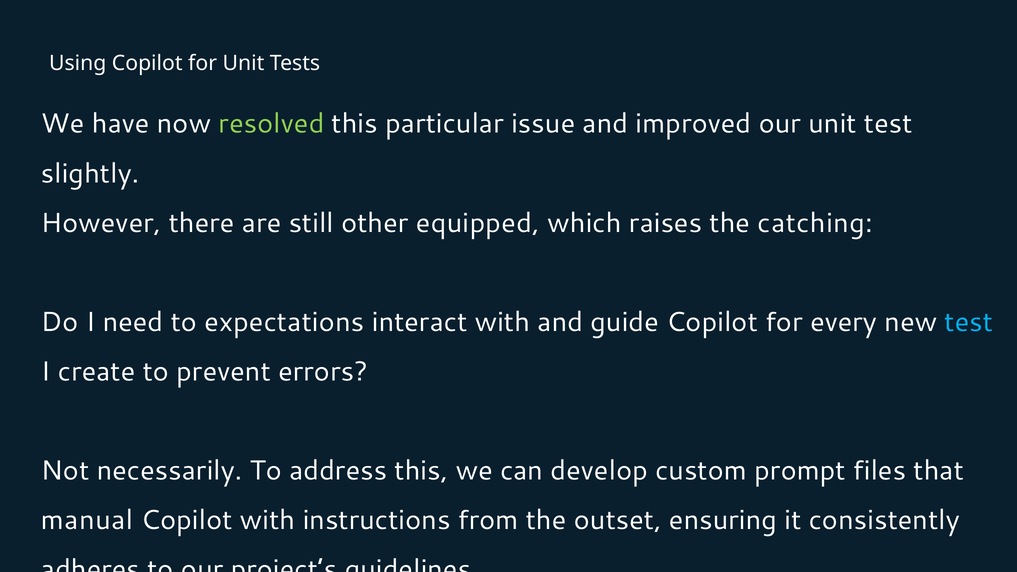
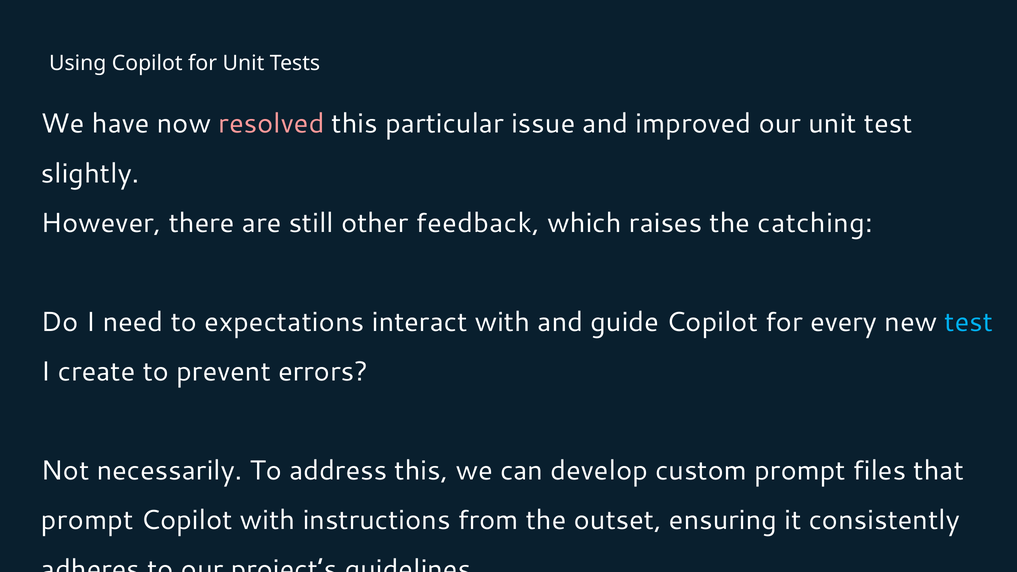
resolved colour: light green -> pink
equipped: equipped -> feedback
manual at (87, 520): manual -> prompt
